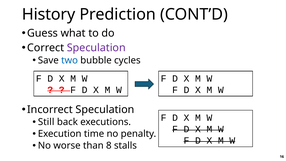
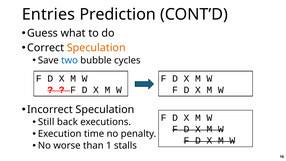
History: History -> Entries
Speculation at (96, 48) colour: purple -> orange
8: 8 -> 1
